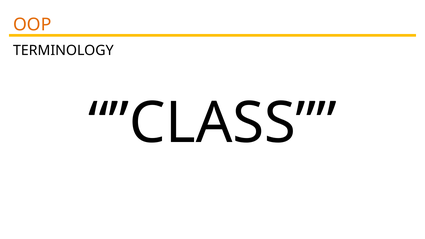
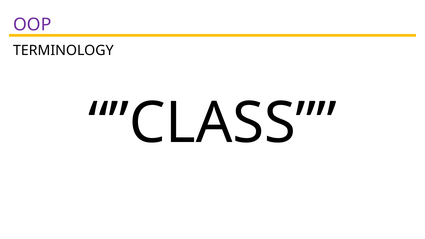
OOP colour: orange -> purple
